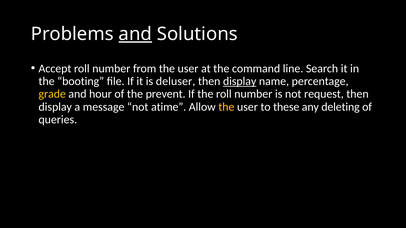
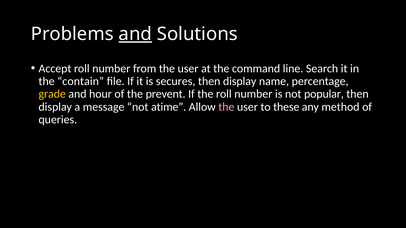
booting: booting -> contain
deluser: deluser -> secures
display at (240, 81) underline: present -> none
request: request -> popular
the at (226, 107) colour: yellow -> pink
deleting: deleting -> method
